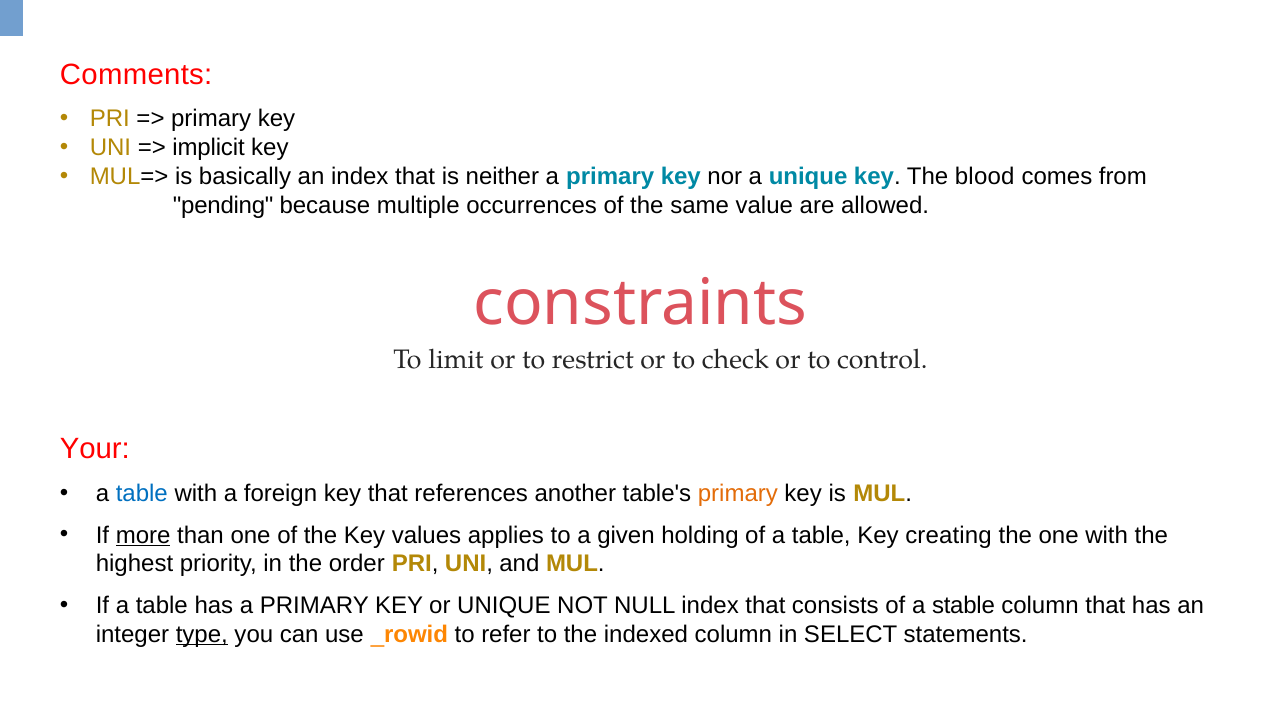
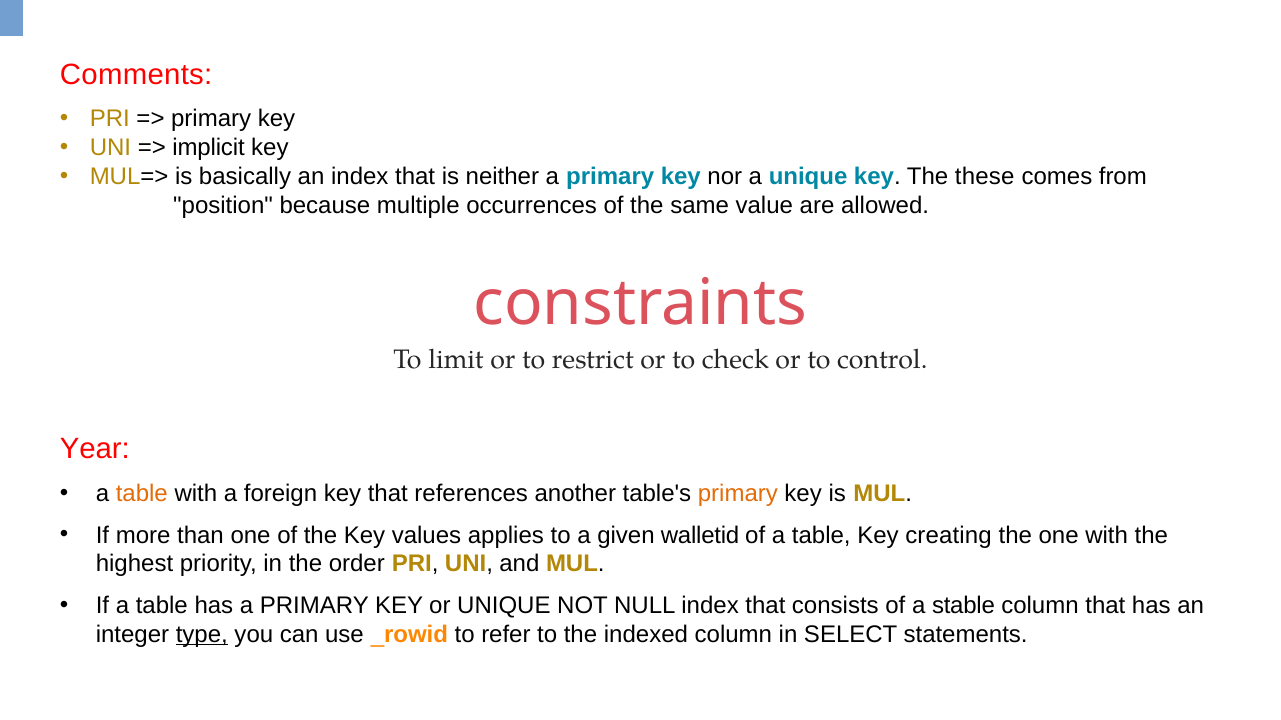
blood: blood -> these
pending: pending -> position
Your: Your -> Year
table at (142, 494) colour: blue -> orange
more underline: present -> none
holding: holding -> walletid
